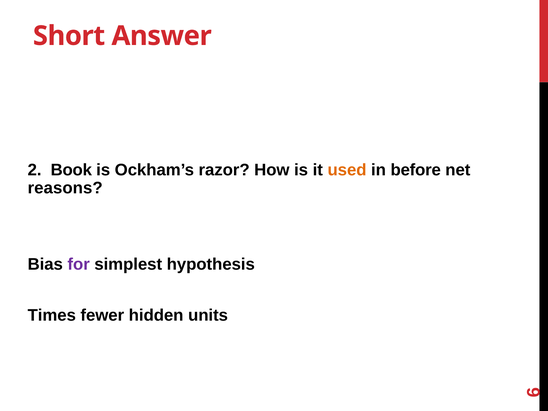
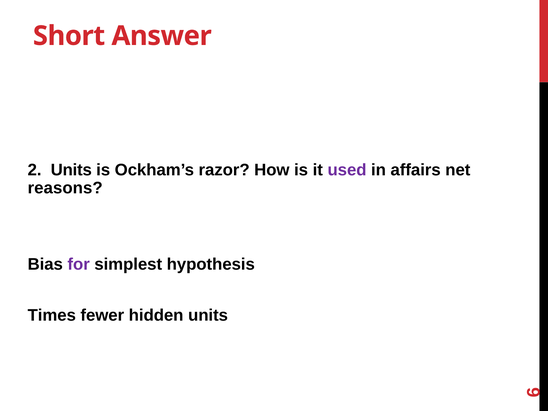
2 Book: Book -> Units
used colour: orange -> purple
before: before -> affairs
